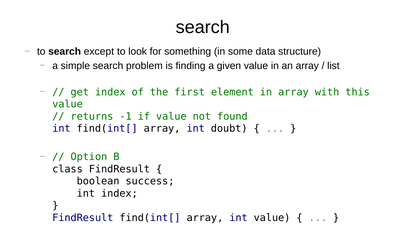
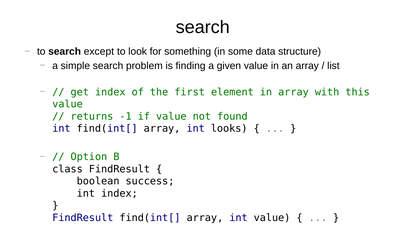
doubt: doubt -> looks
